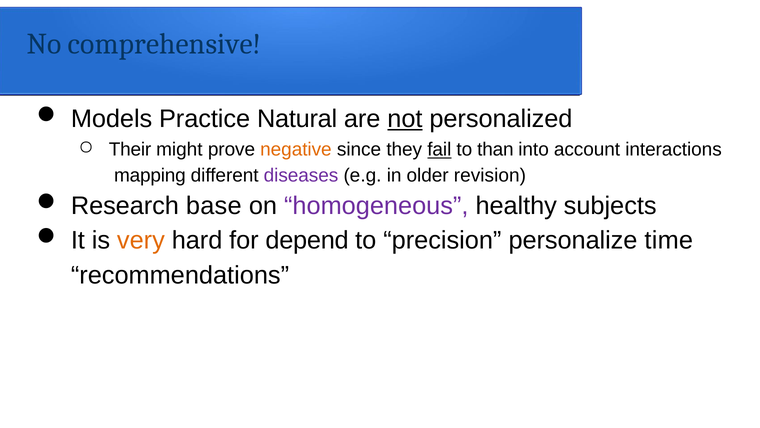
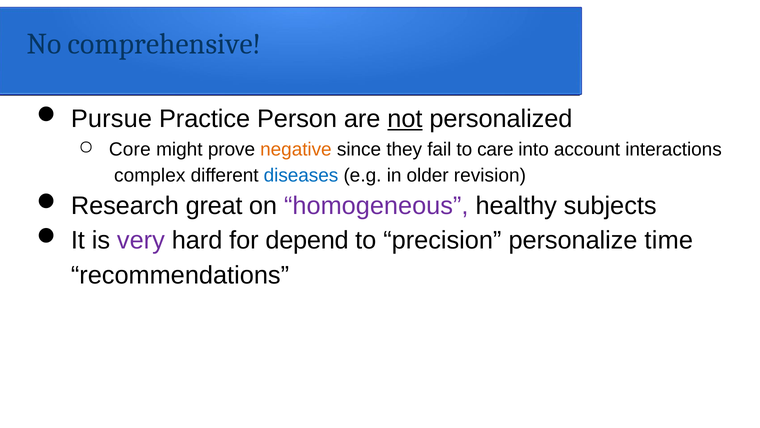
Models: Models -> Pursue
Natural: Natural -> Person
Their: Their -> Core
fail underline: present -> none
than: than -> care
mapping: mapping -> complex
diseases colour: purple -> blue
base: base -> great
very colour: orange -> purple
